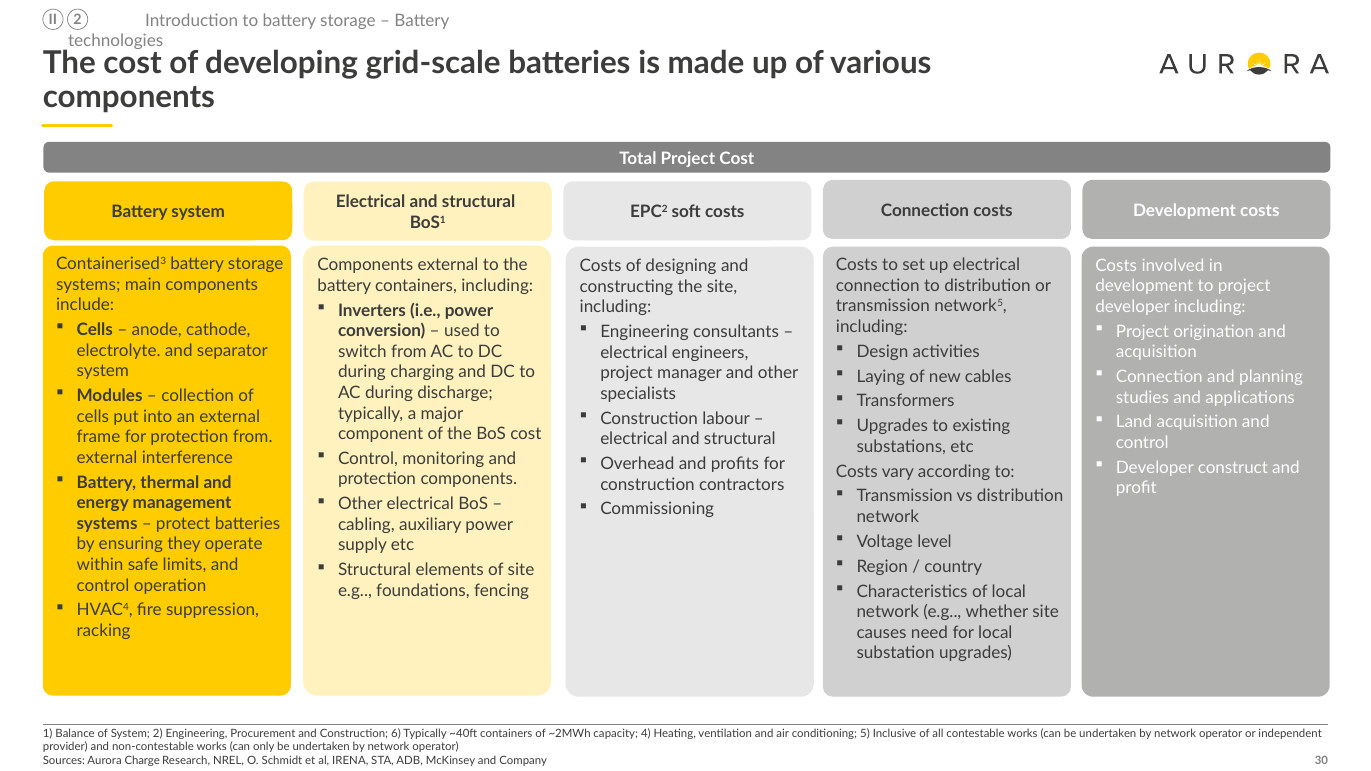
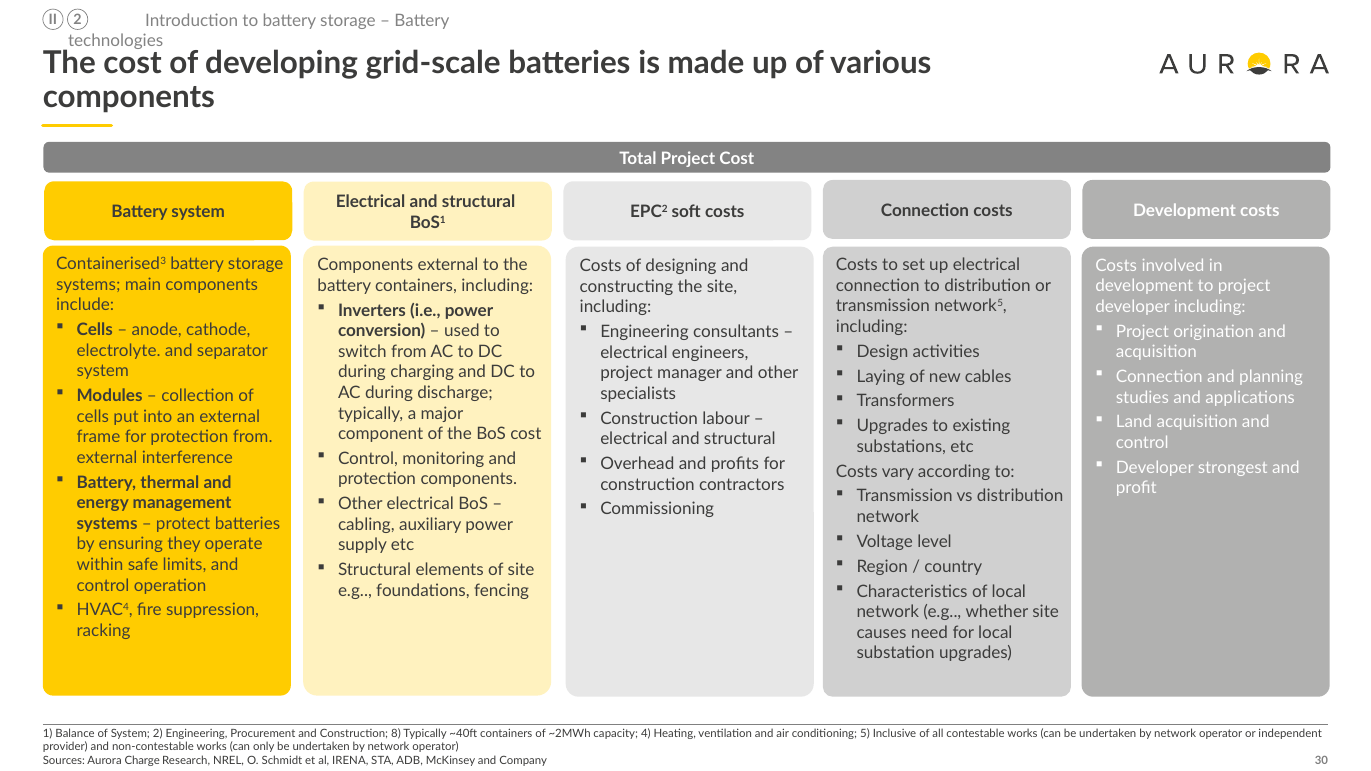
construct: construct -> strongest
6: 6 -> 8
